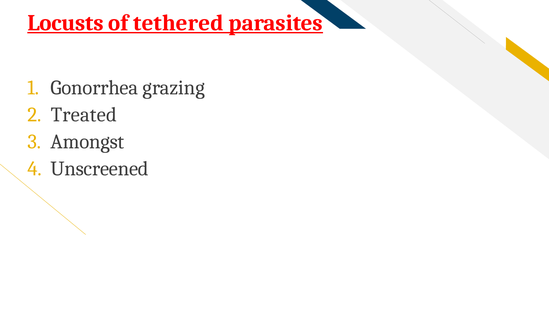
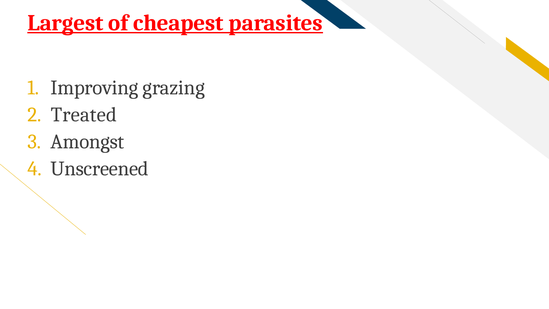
Locusts: Locusts -> Largest
tethered: tethered -> cheapest
Gonorrhea: Gonorrhea -> Improving
